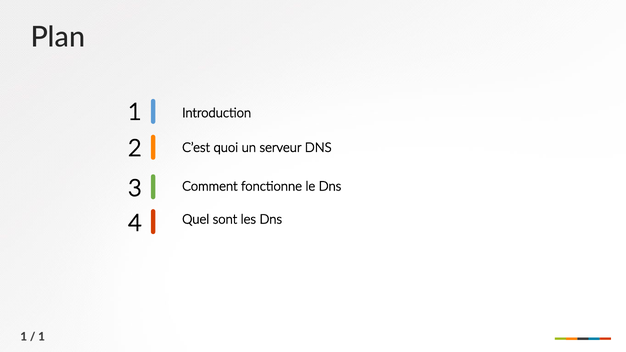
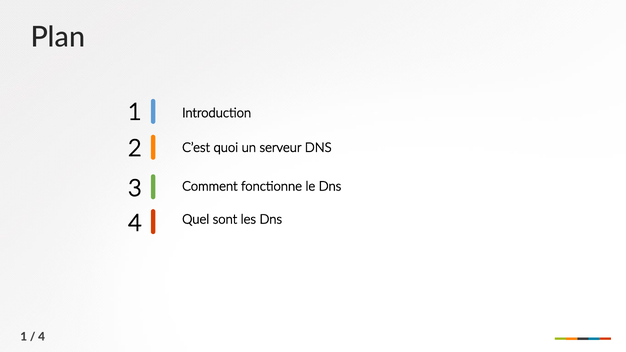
1 at (42, 337): 1 -> 4
